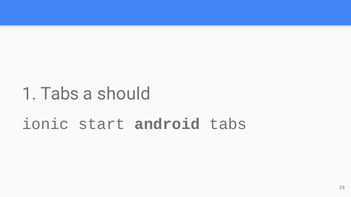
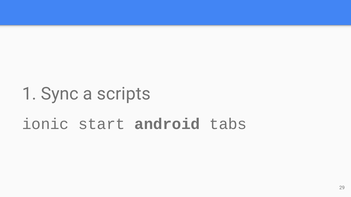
1 Tabs: Tabs -> Sync
should: should -> scripts
